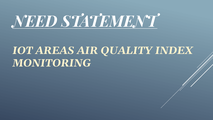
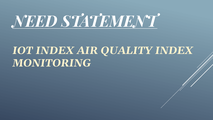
IOT AREAS: AREAS -> INDEX
